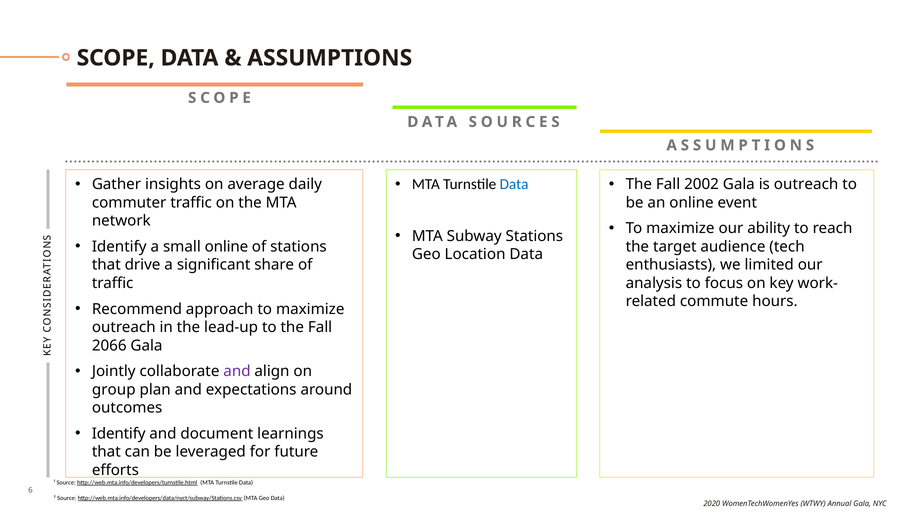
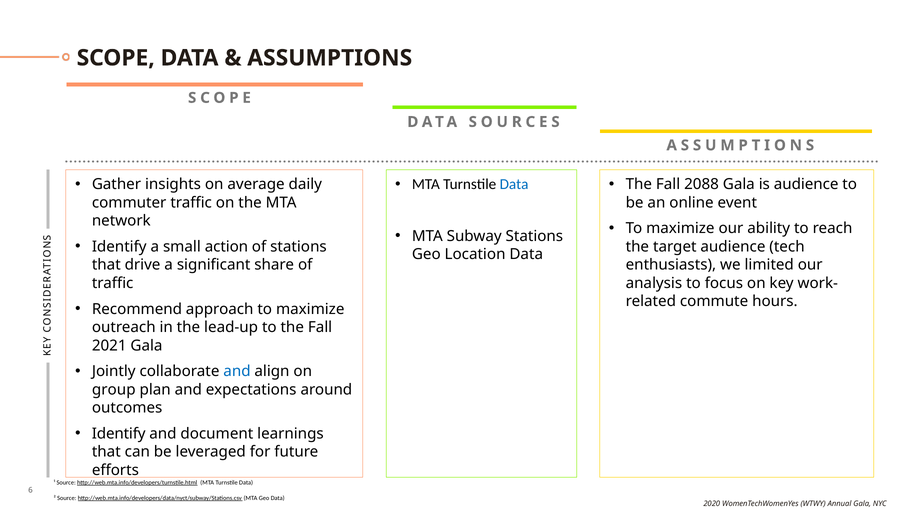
2002: 2002 -> 2088
is outreach: outreach -> audience
small online: online -> action
2066: 2066 -> 2021
and at (237, 371) colour: purple -> blue
